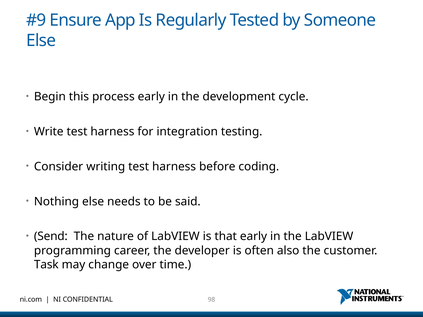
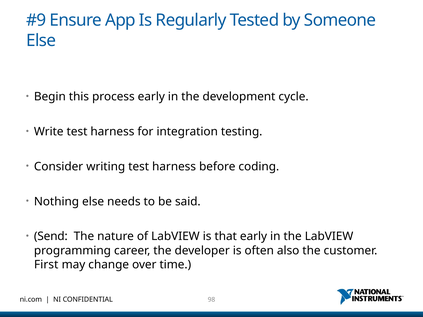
Task: Task -> First
